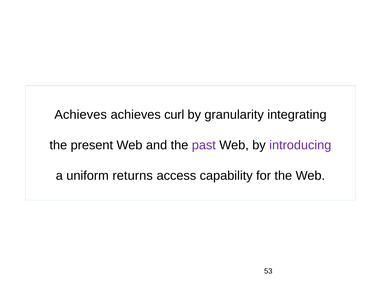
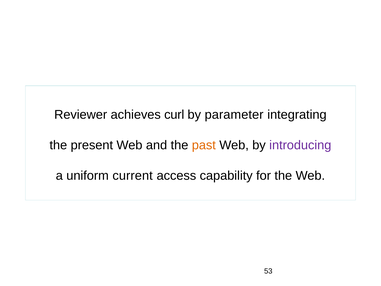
Achieves at (81, 115): Achieves -> Reviewer
granularity: granularity -> parameter
past colour: purple -> orange
returns: returns -> current
